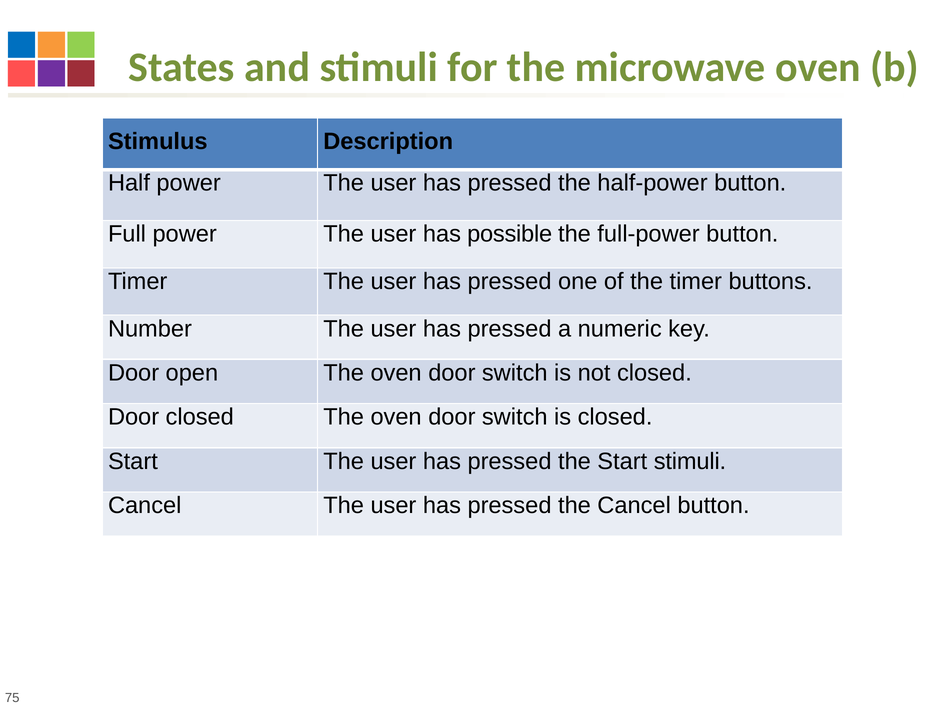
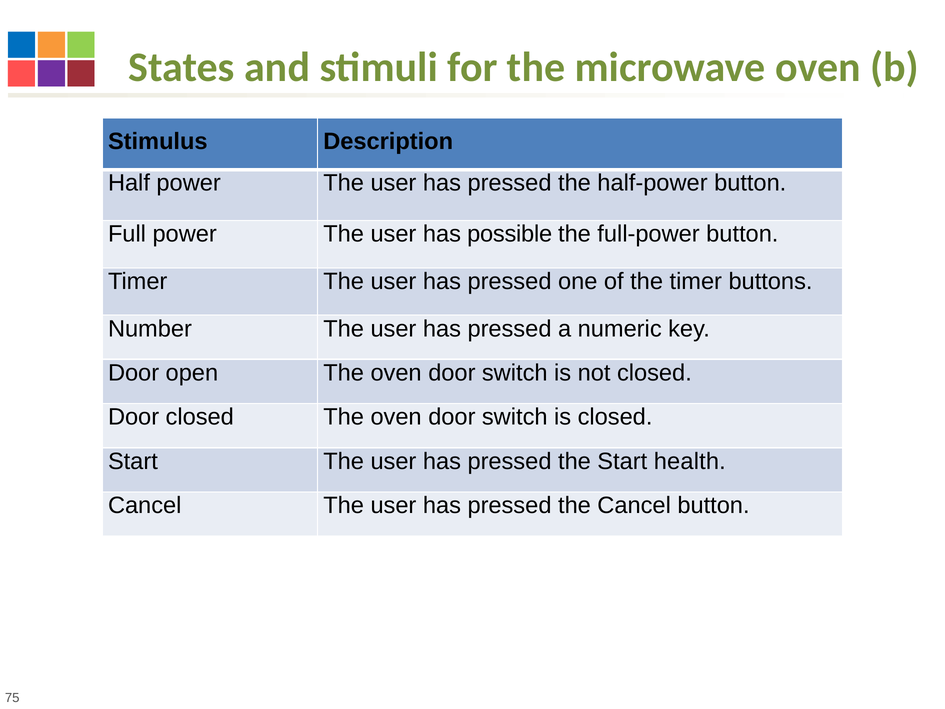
Start stimuli: stimuli -> health
